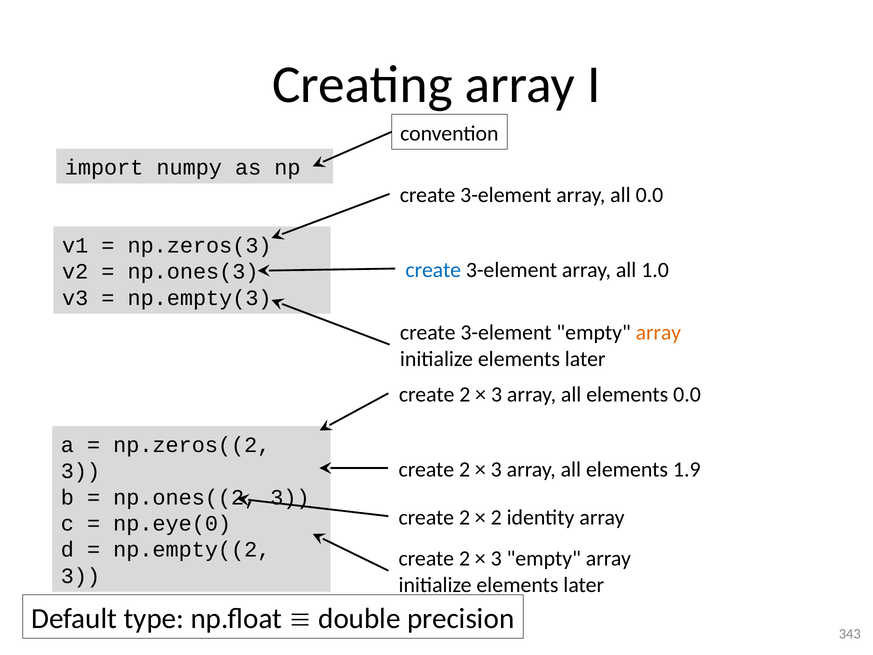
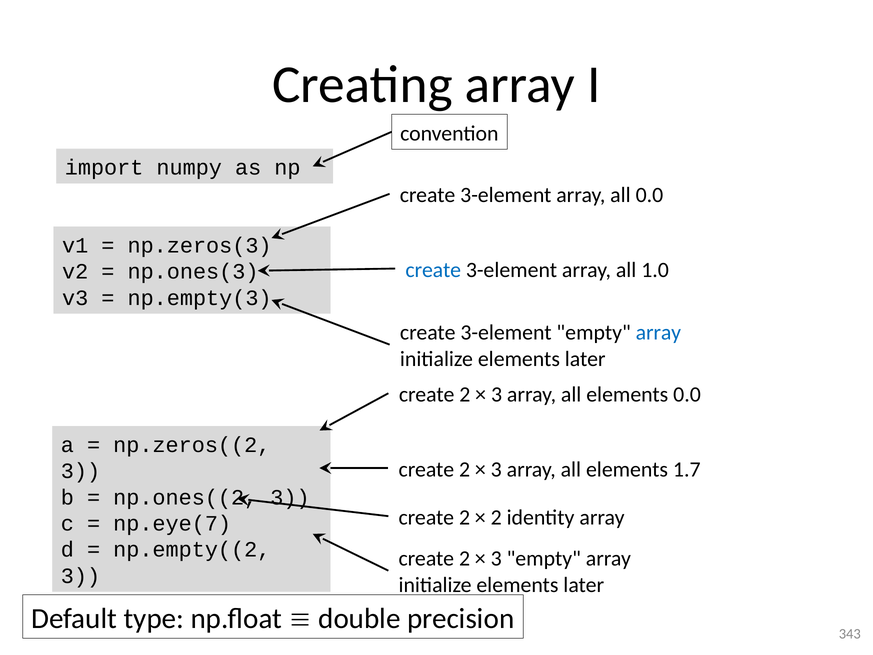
array at (658, 333) colour: orange -> blue
1.9: 1.9 -> 1.7
np.eye(0: np.eye(0 -> np.eye(7
